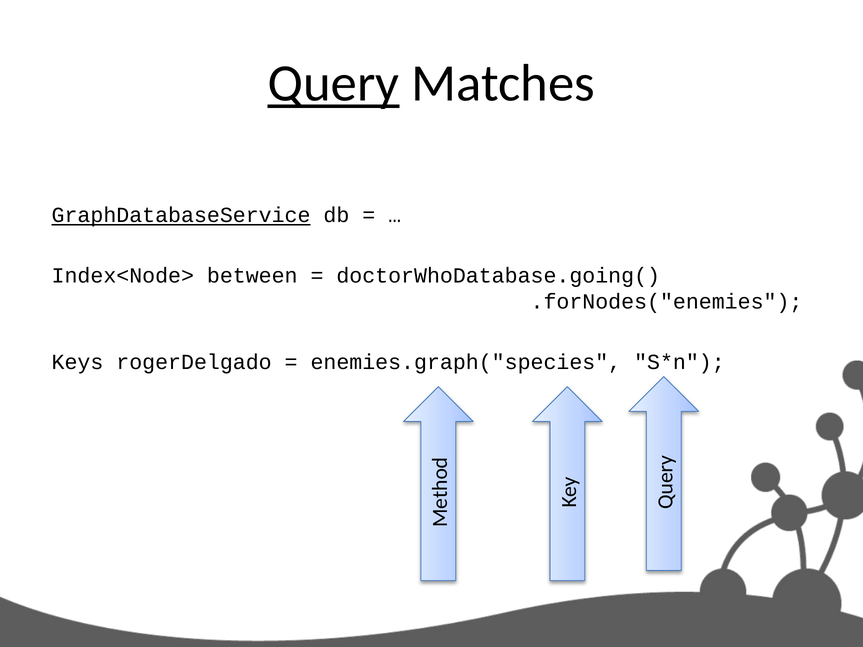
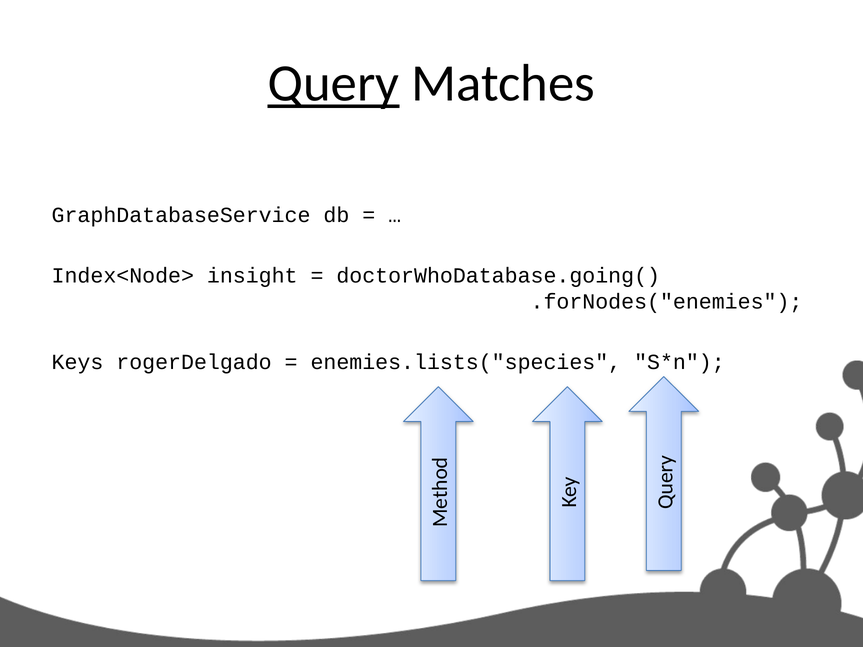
GraphDatabaseService underline: present -> none
between: between -> insight
enemies.graph("species: enemies.graph("species -> enemies.lists("species
